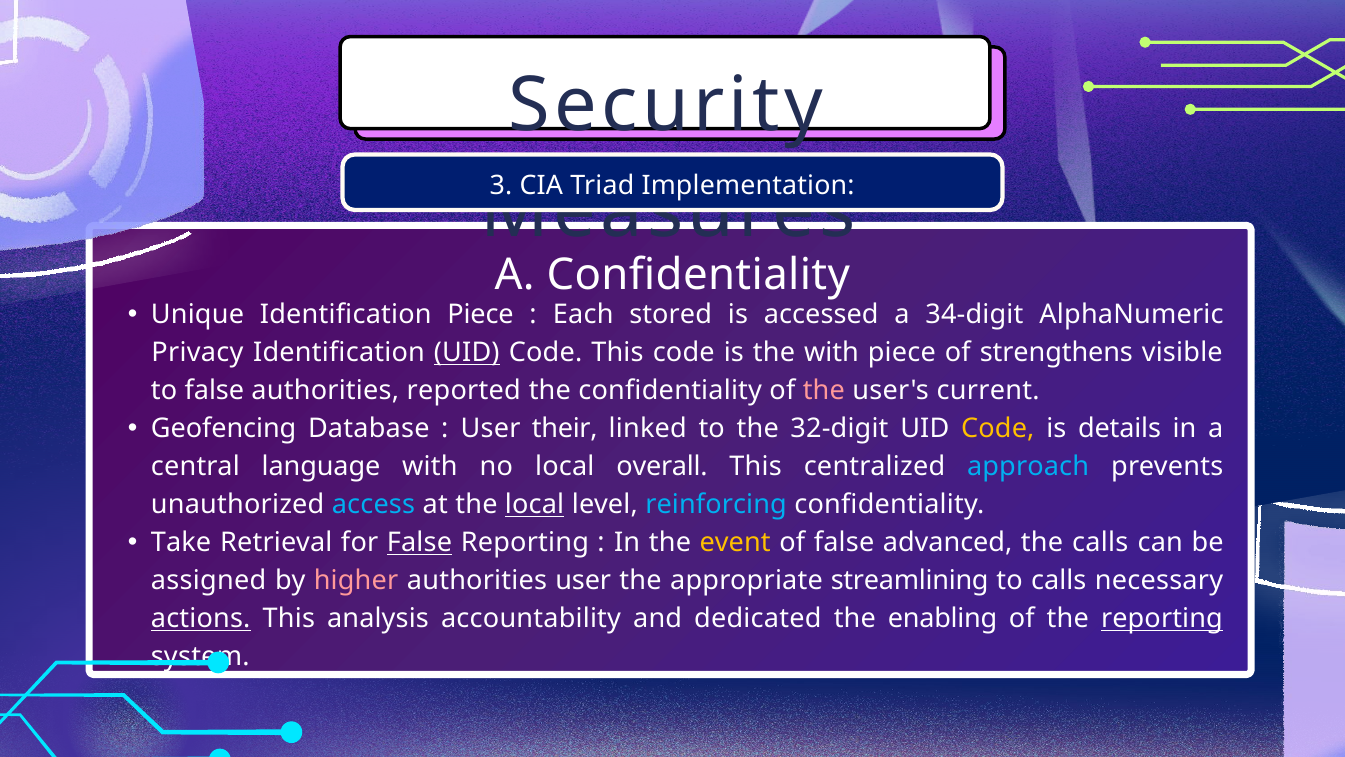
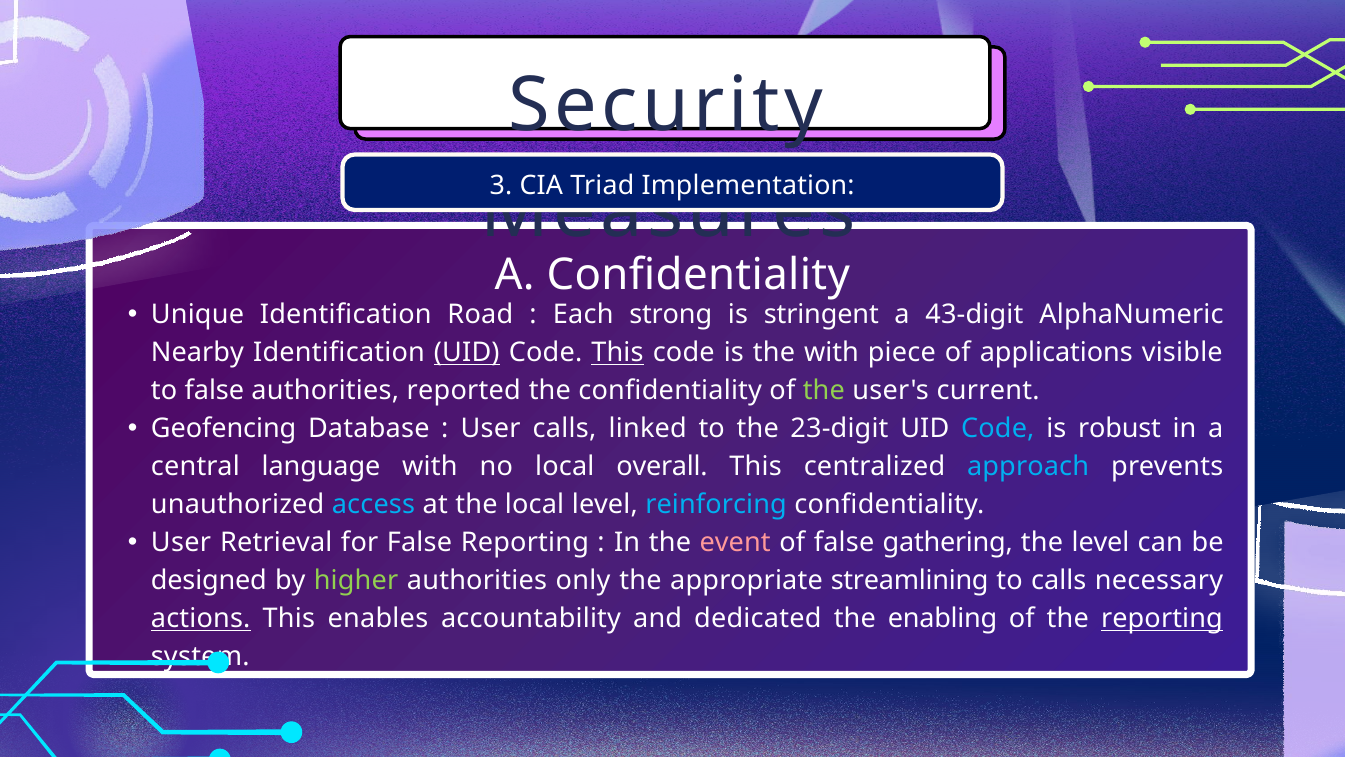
Identification Piece: Piece -> Road
stored: stored -> strong
accessed: accessed -> stringent
34-digit: 34-digit -> 43-digit
Privacy: Privacy -> Nearby
This at (617, 353) underline: none -> present
strengthens: strengthens -> applications
the at (824, 391) colour: pink -> light green
User their: their -> calls
32-digit: 32-digit -> 23-digit
Code at (998, 429) colour: yellow -> light blue
details: details -> robust
local at (535, 505) underline: present -> none
Take at (181, 543): Take -> User
False at (419, 543) underline: present -> none
event colour: yellow -> pink
advanced: advanced -> gathering
the calls: calls -> level
assigned: assigned -> designed
higher colour: pink -> light green
authorities user: user -> only
analysis: analysis -> enables
